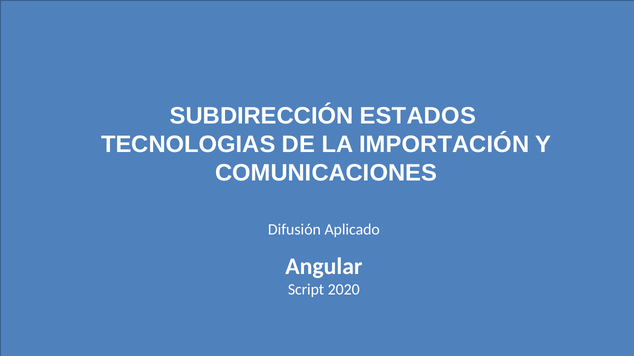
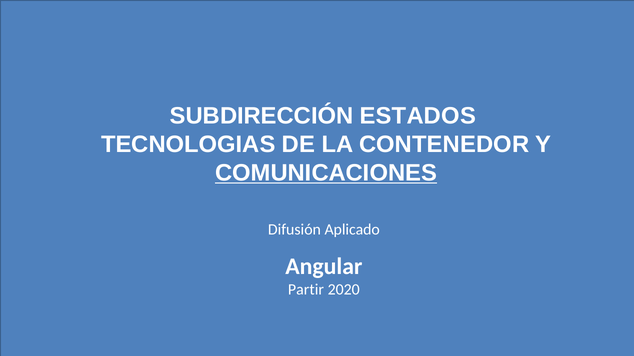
IMPORTACIÓN: IMPORTACIÓN -> CONTENEDOR
COMUNICACIONES underline: none -> present
Script: Script -> Partir
